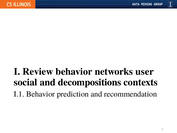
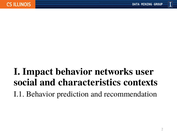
Review: Review -> Impact
decompositions: decompositions -> characteristics
